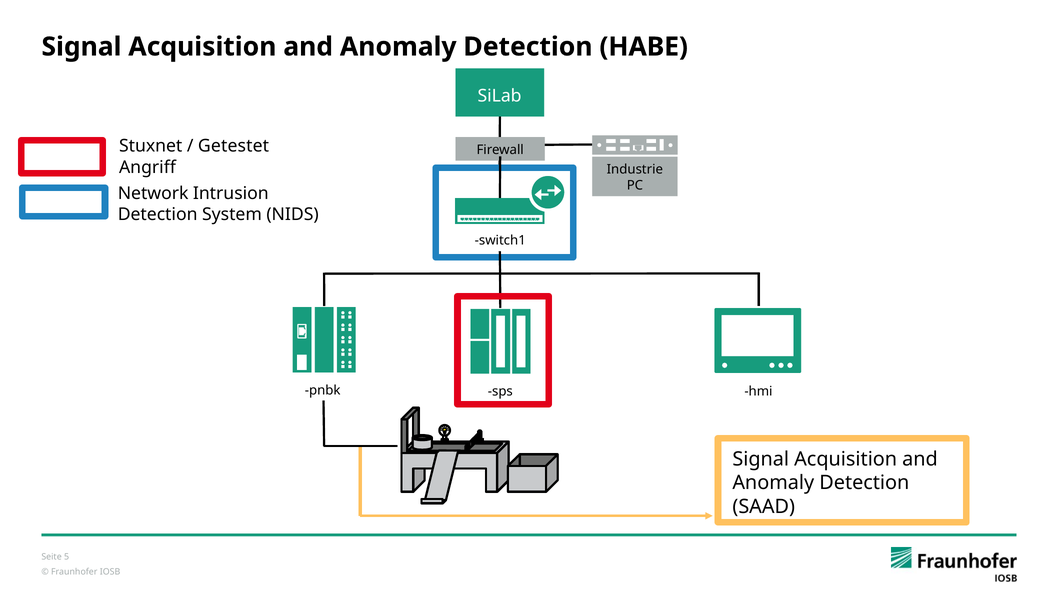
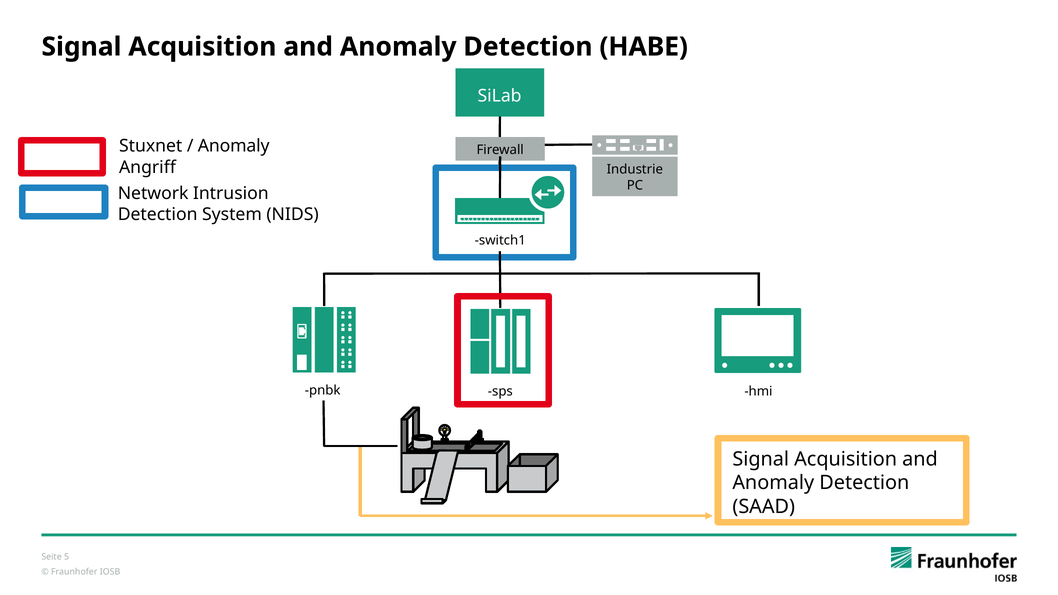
Getestet at (234, 146): Getestet -> Anomaly
